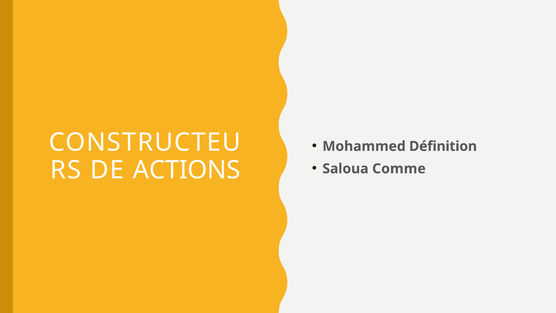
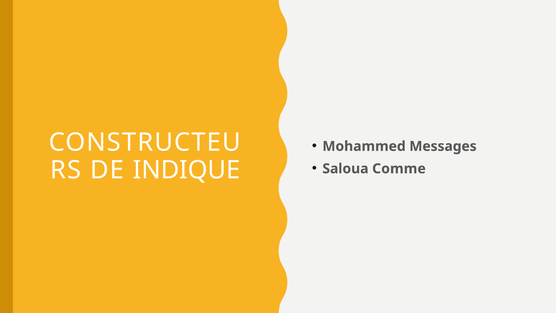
Définition: Définition -> Messages
ACTIONS: ACTIONS -> INDIQUE
